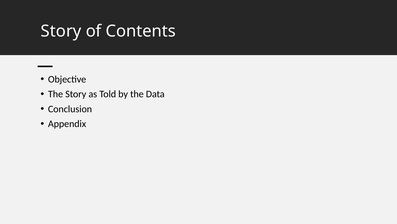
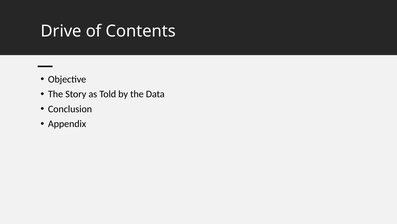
Story at (61, 31): Story -> Drive
